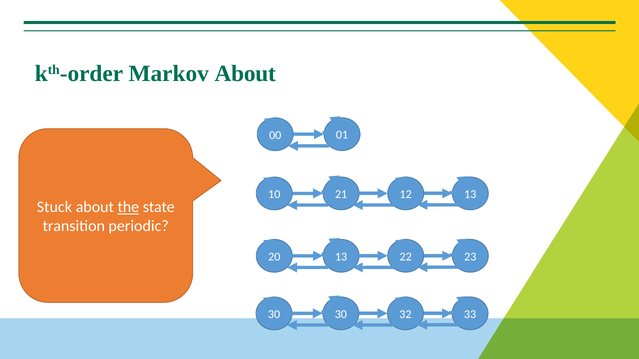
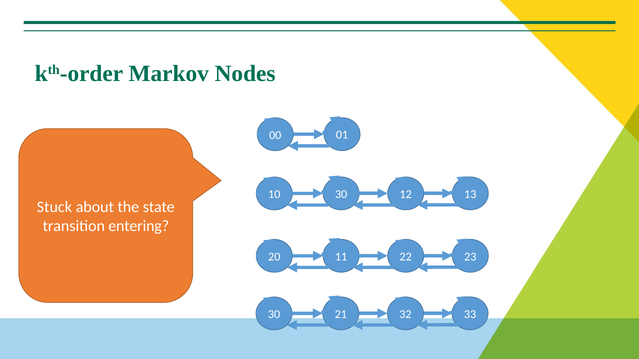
Markov About: About -> Nodes
21 at (341, 194): 21 -> 30
the underline: present -> none
periodic: periodic -> entering
13 at (341, 257): 13 -> 11
30 at (341, 315): 30 -> 21
